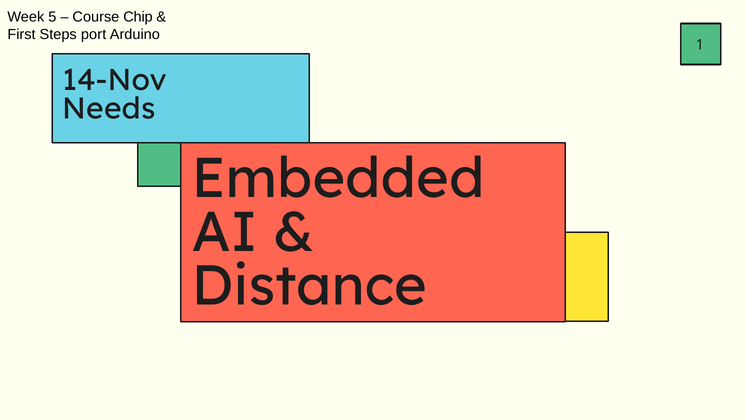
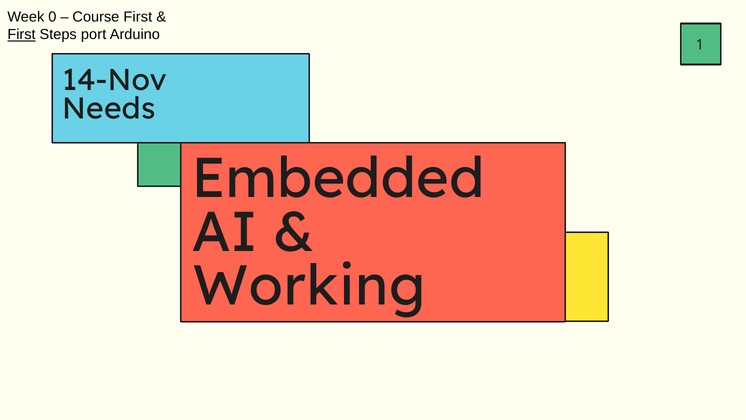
5: 5 -> 0
Course Chip: Chip -> First
First at (21, 35) underline: none -> present
Distance: Distance -> Working
